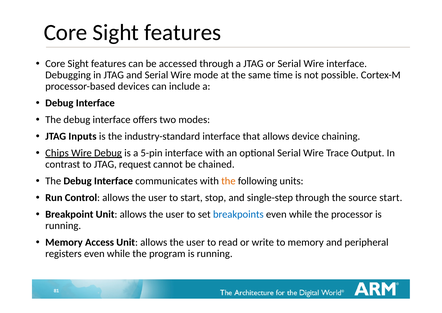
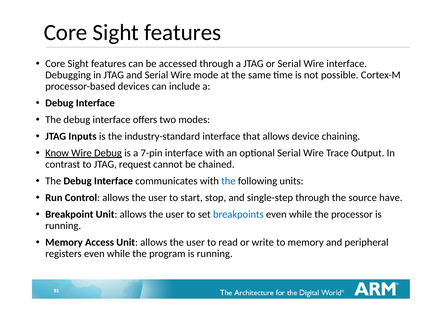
Chips: Chips -> Know
5-pin: 5-pin -> 7-pin
the at (228, 181) colour: orange -> blue
source start: start -> have
